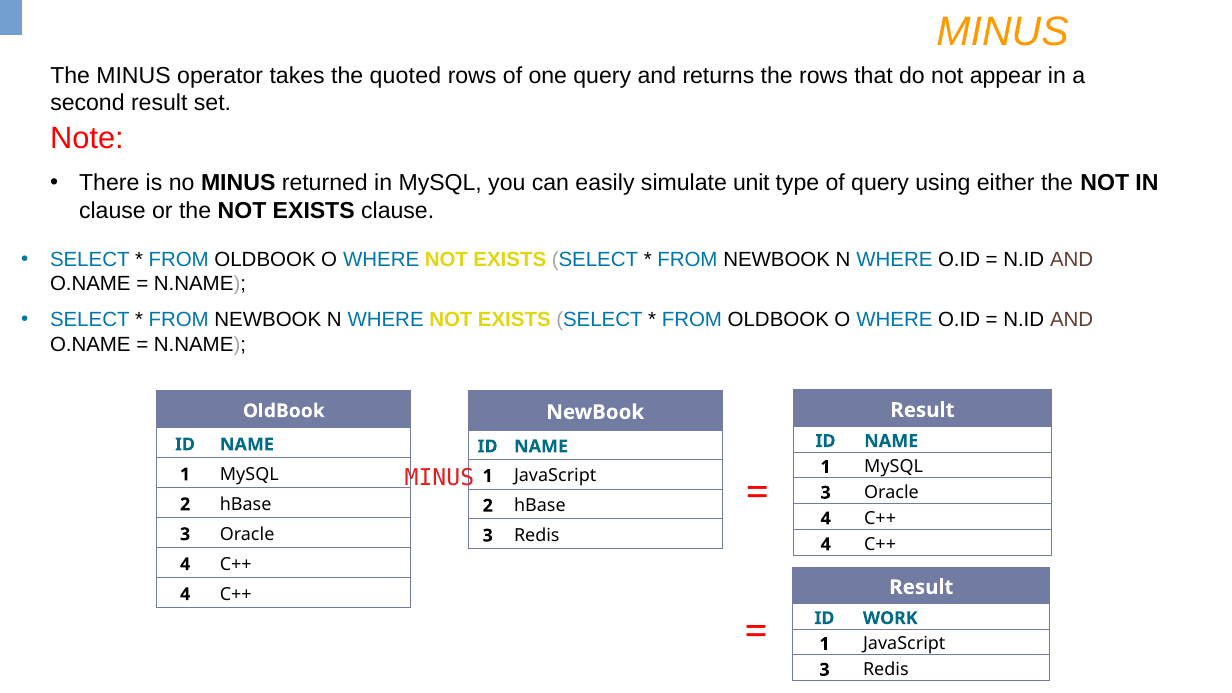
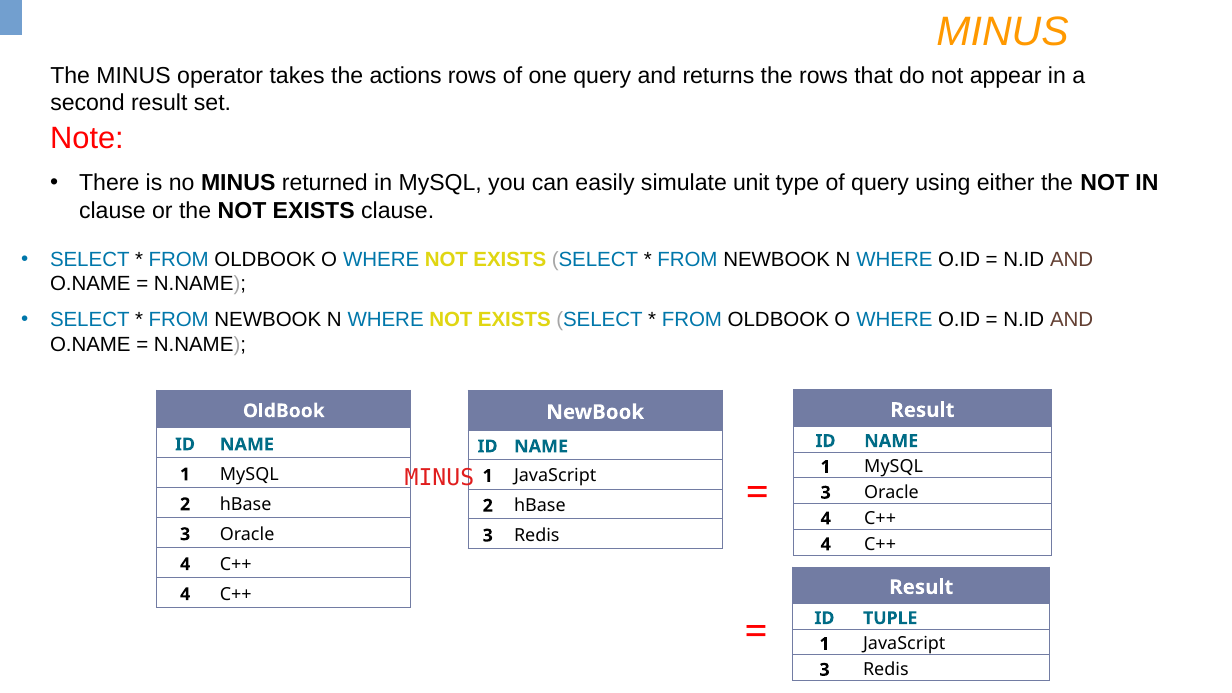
quoted: quoted -> actions
WORK: WORK -> TUPLE
